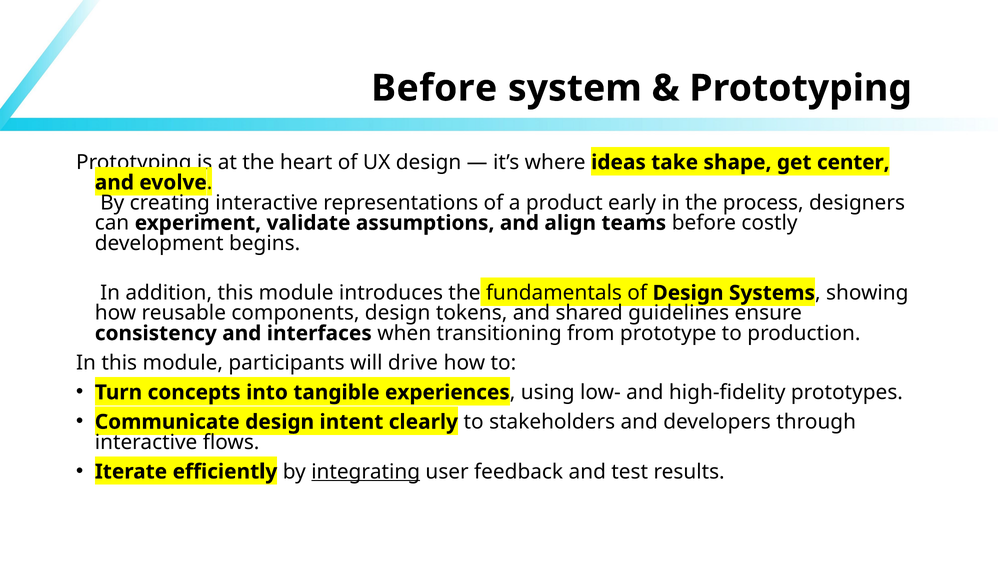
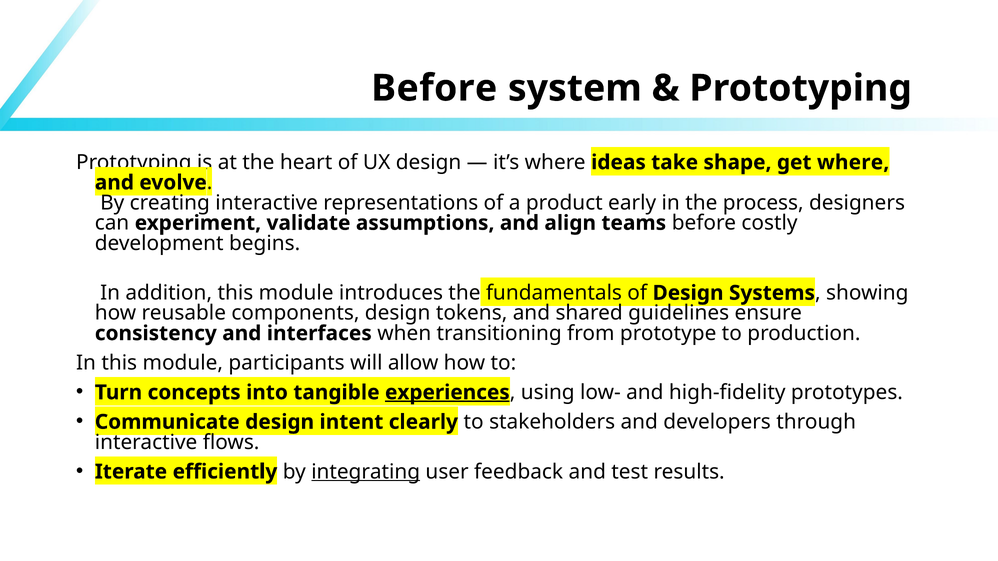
get center: center -> where
drive: drive -> allow
experiences underline: none -> present
